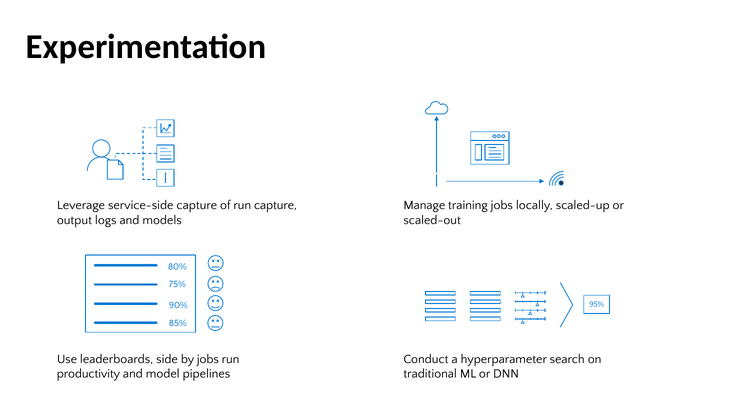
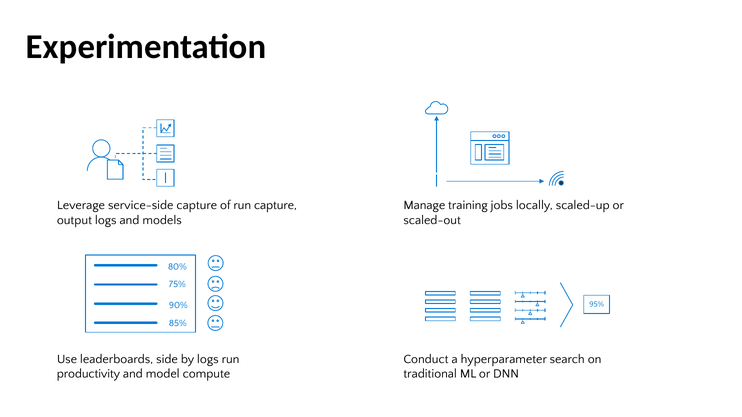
by jobs: jobs -> logs
pipelines: pipelines -> compute
